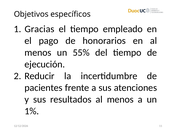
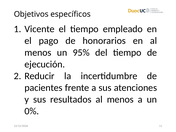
Gracias: Gracias -> Vicente
55%: 55% -> 95%
1%: 1% -> 0%
